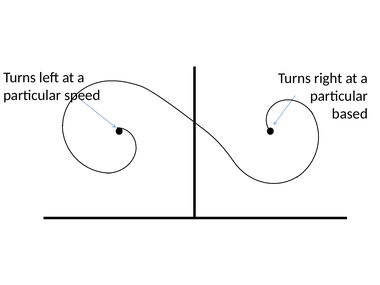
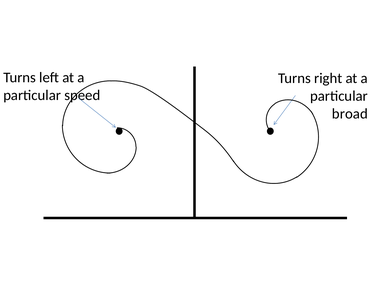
based: based -> broad
